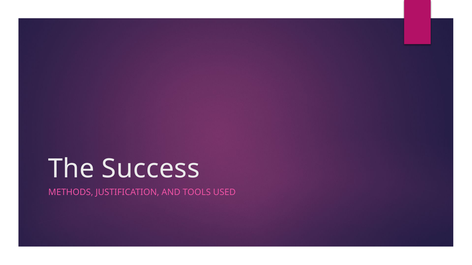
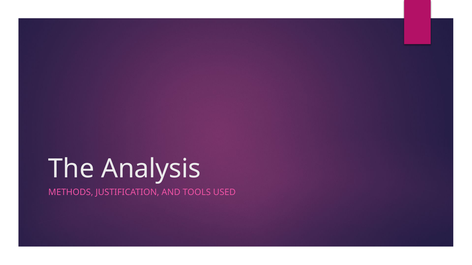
Success: Success -> Analysis
